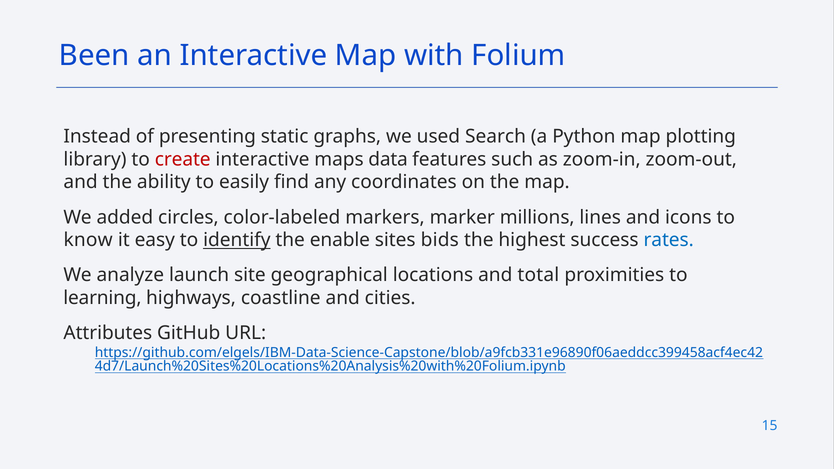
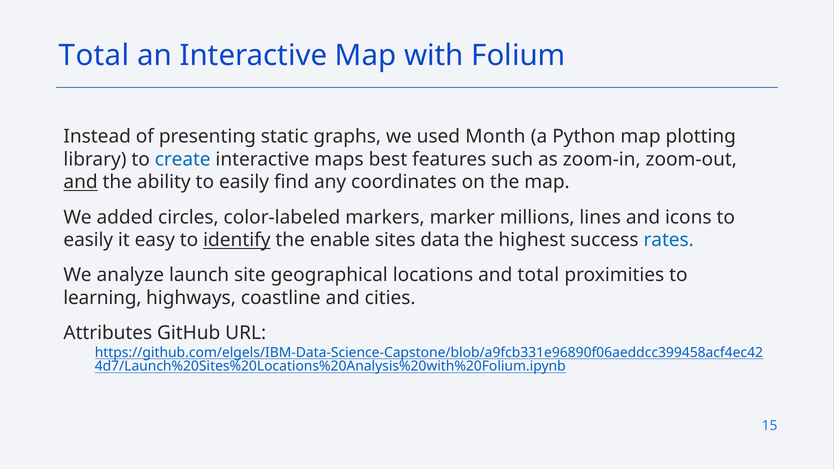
Been at (94, 56): Been -> Total
Search: Search -> Month
create colour: red -> blue
data: data -> best
and at (81, 182) underline: none -> present
know at (88, 240): know -> easily
bids: bids -> data
